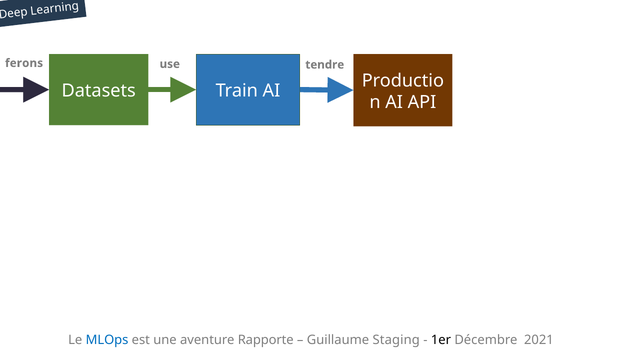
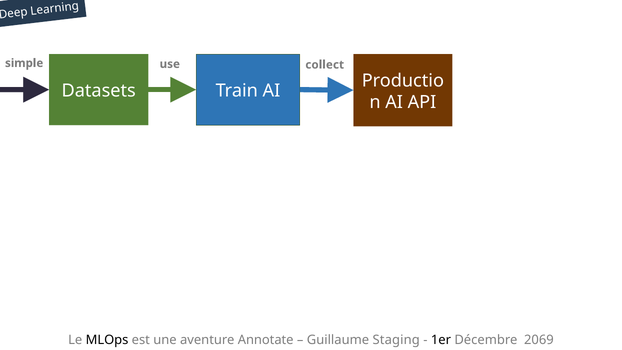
ferons: ferons -> simple
tendre: tendre -> collect
MLOps colour: blue -> black
Rapporte: Rapporte -> Annotate
2021: 2021 -> 2069
